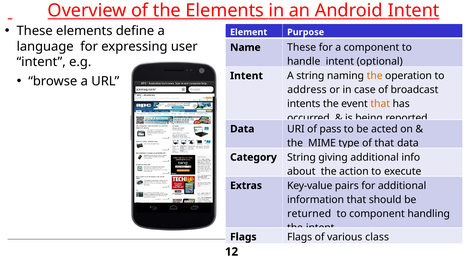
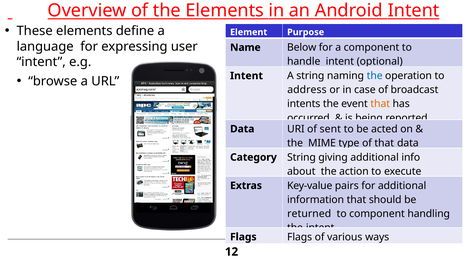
Name These: These -> Below
the at (375, 76) colour: orange -> blue
pass: pass -> sent
class: class -> ways
